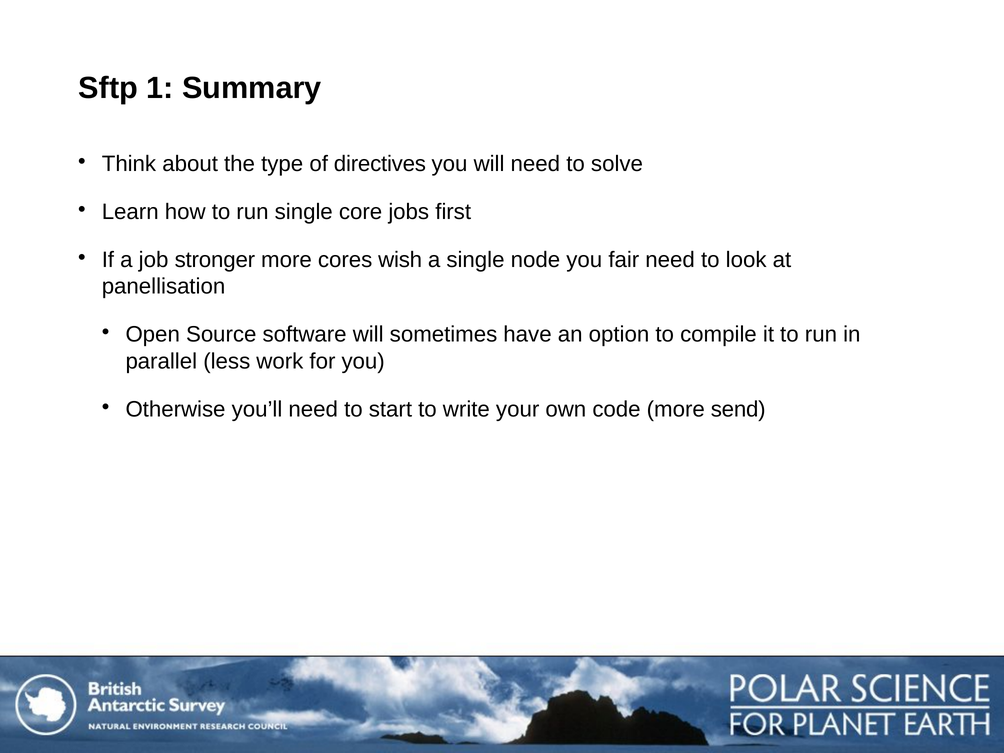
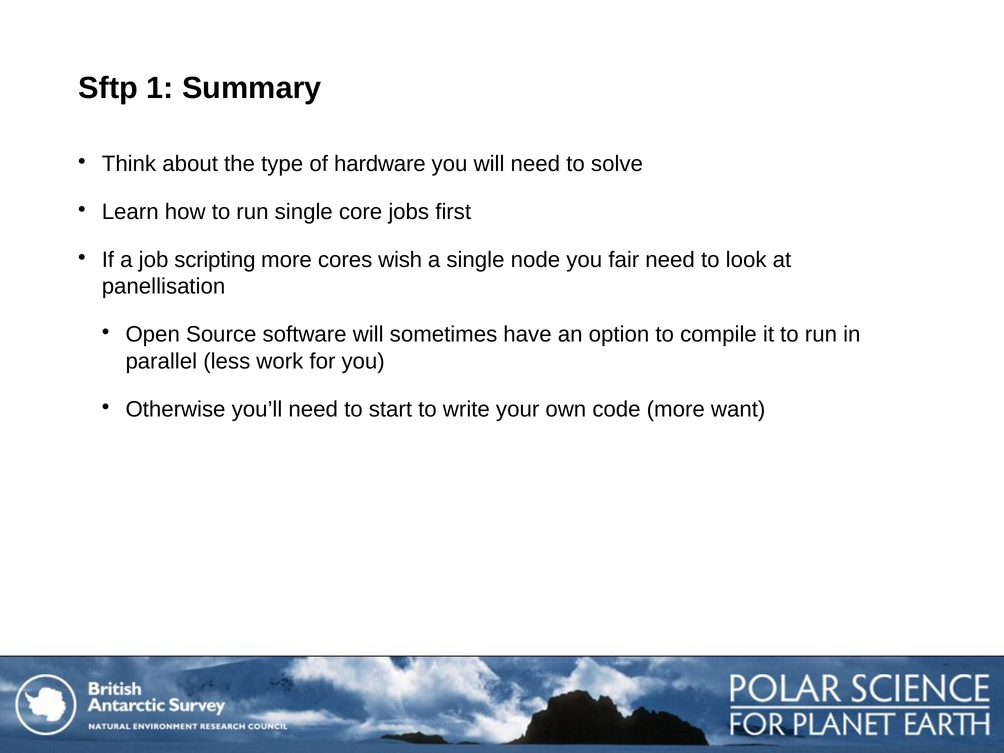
directives: directives -> hardware
stronger: stronger -> scripting
send: send -> want
